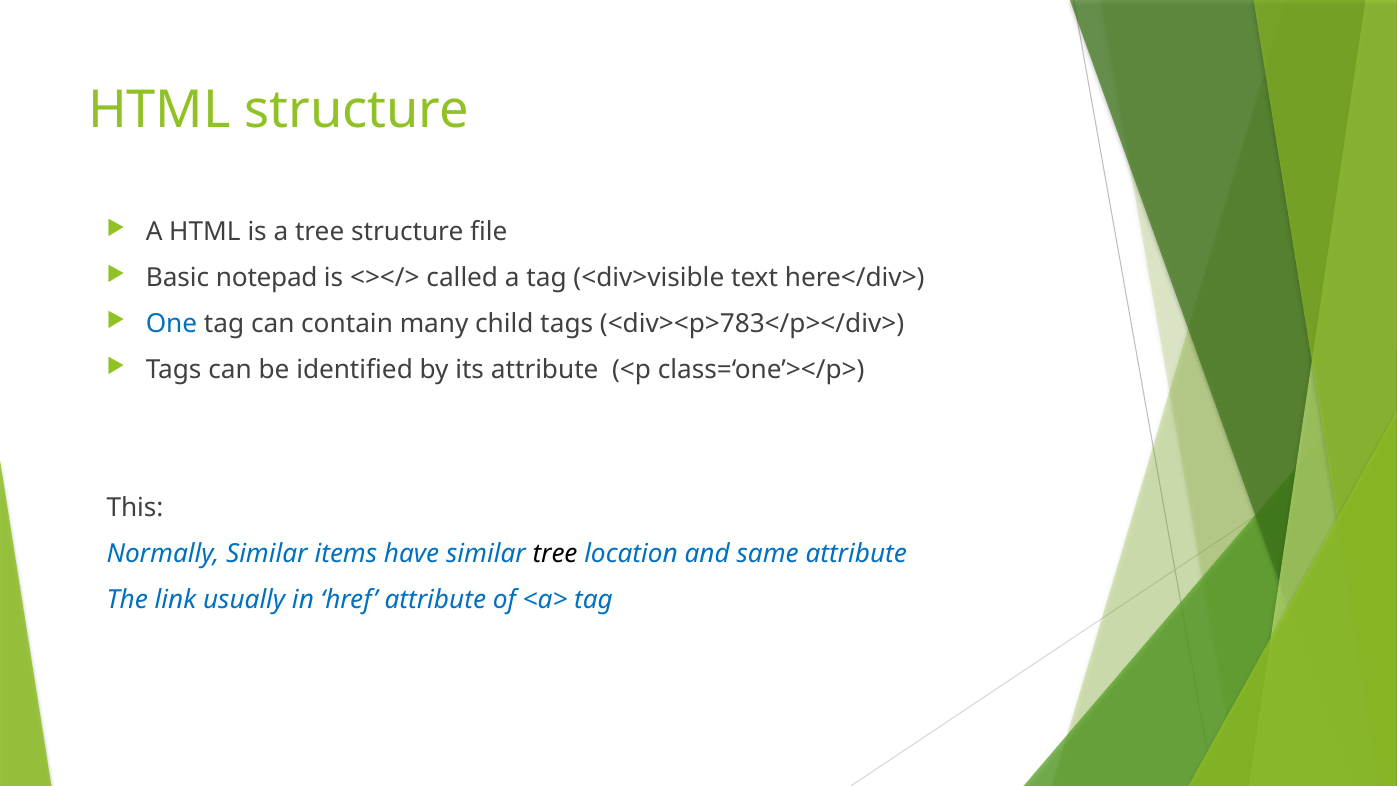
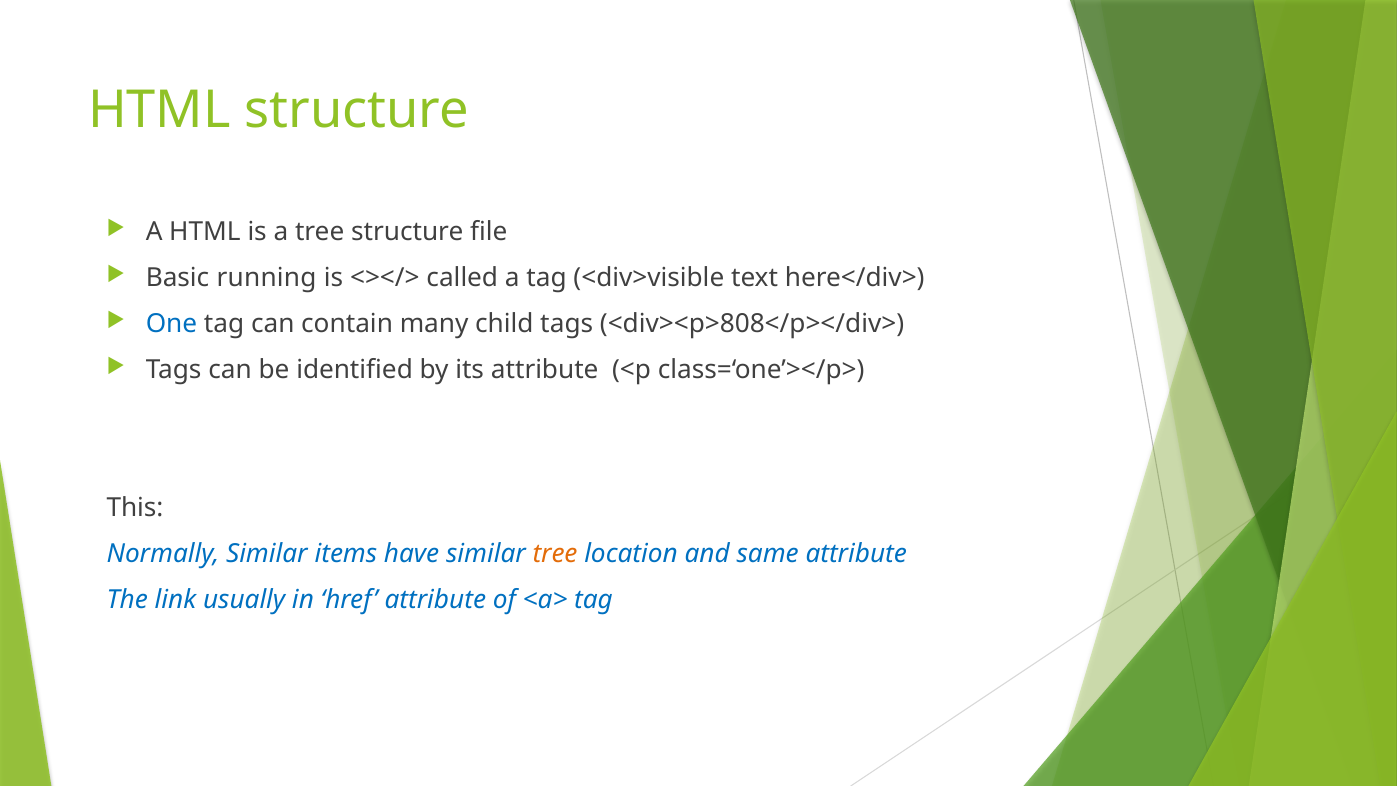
notepad: notepad -> running
<div><p>783</p></div>: <div><p>783</p></div> -> <div><p>808</p></div>
tree at (555, 554) colour: black -> orange
